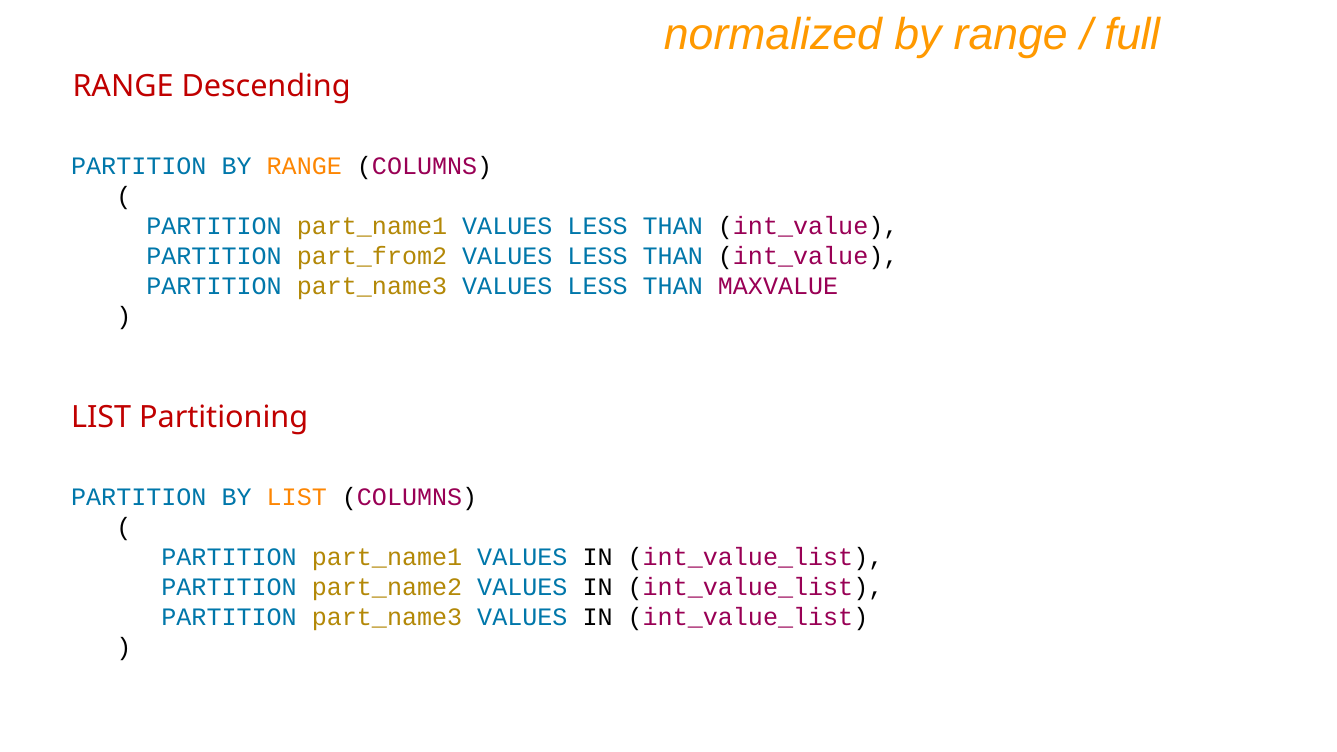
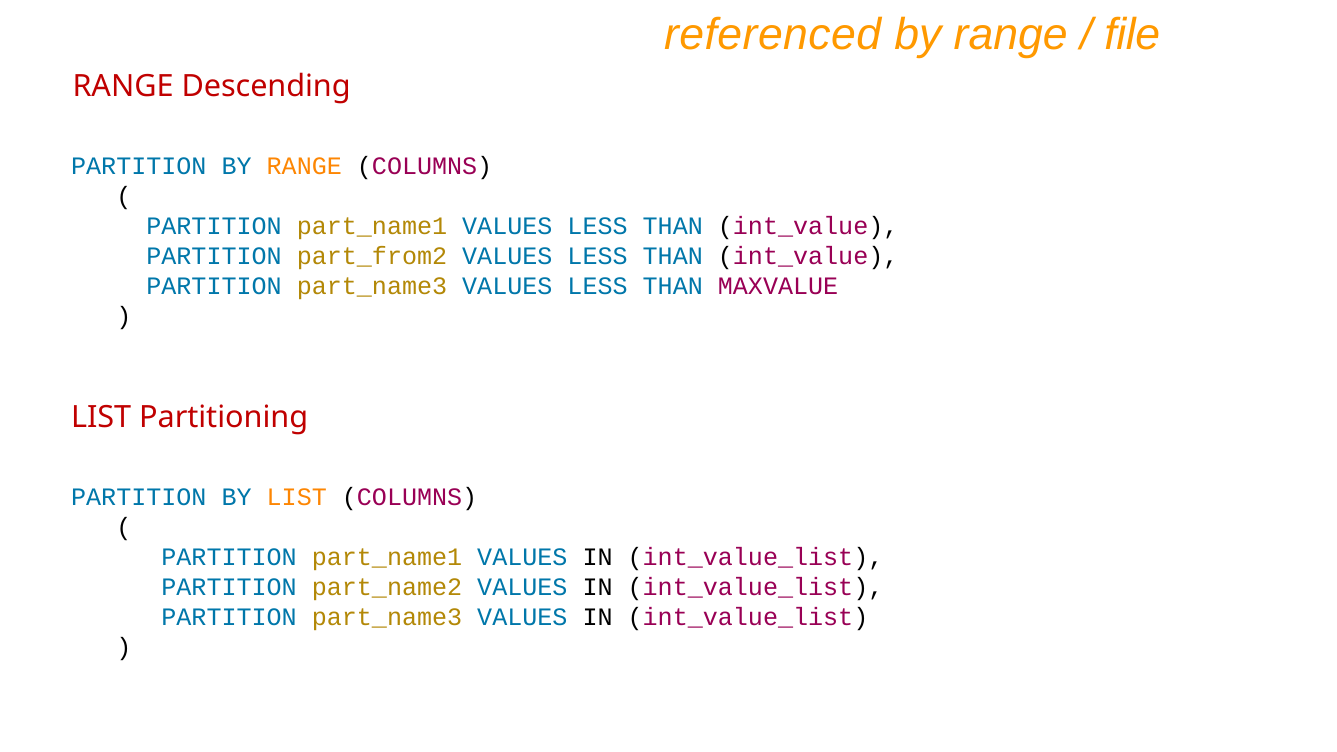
normalized: normalized -> referenced
full: full -> file
